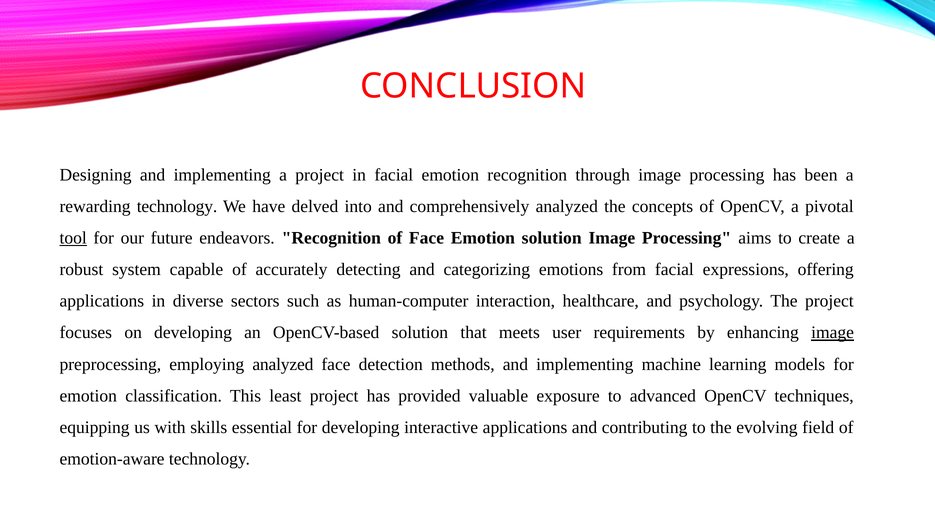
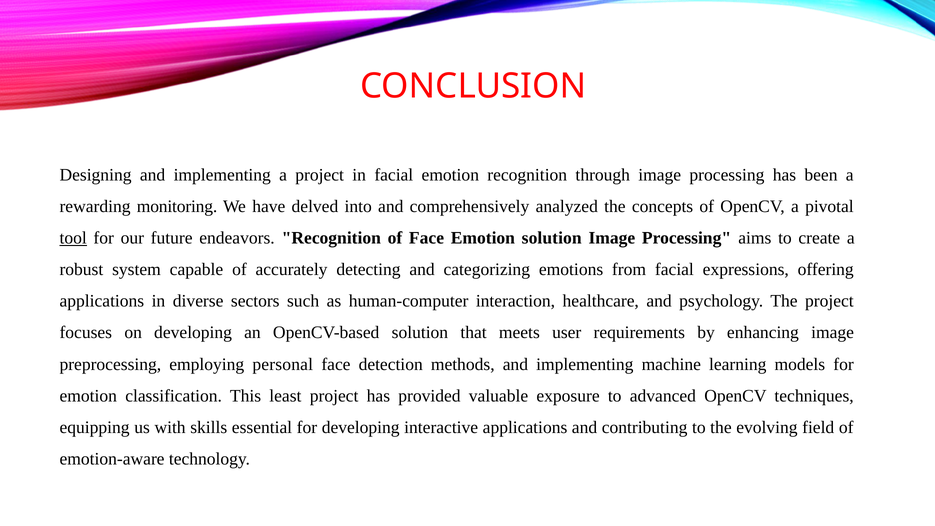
rewarding technology: technology -> monitoring
image at (833, 333) underline: present -> none
employing analyzed: analyzed -> personal
